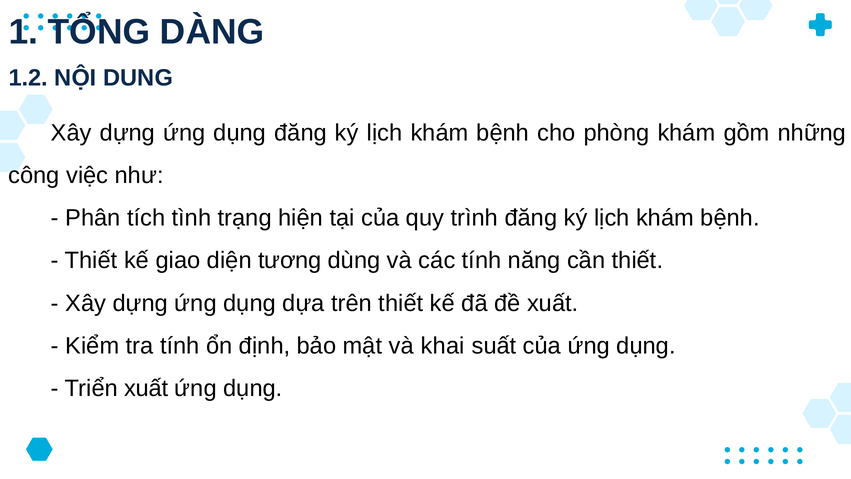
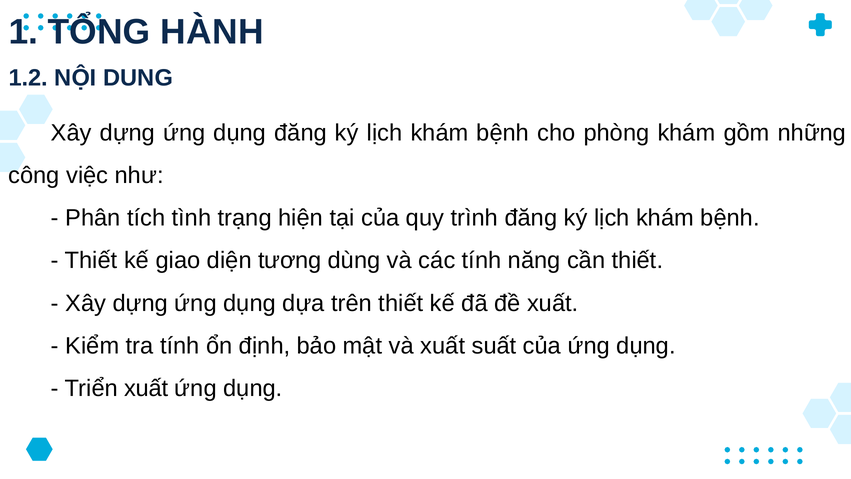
DÀNG: DÀNG -> HÀNH
và khai: khai -> xuất
